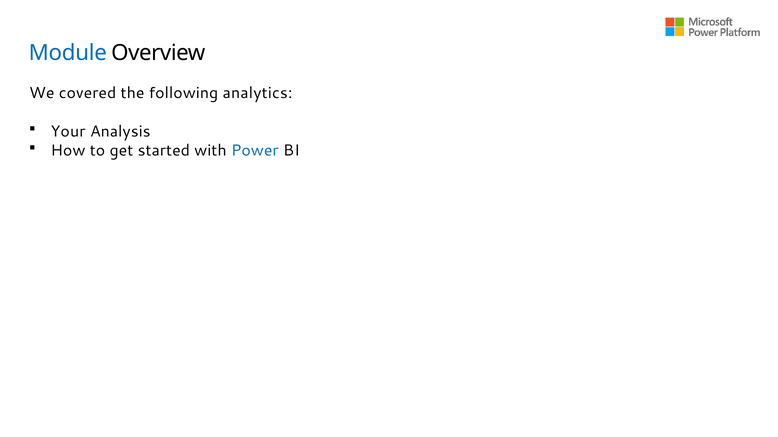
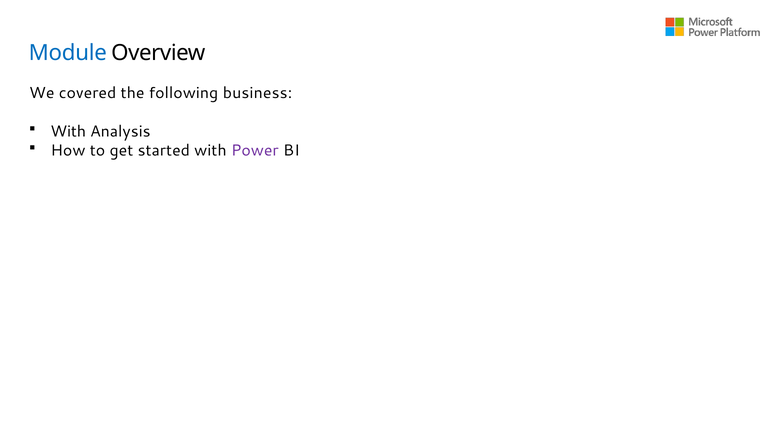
analytics: analytics -> business
Your at (68, 131): Your -> With
Power colour: blue -> purple
